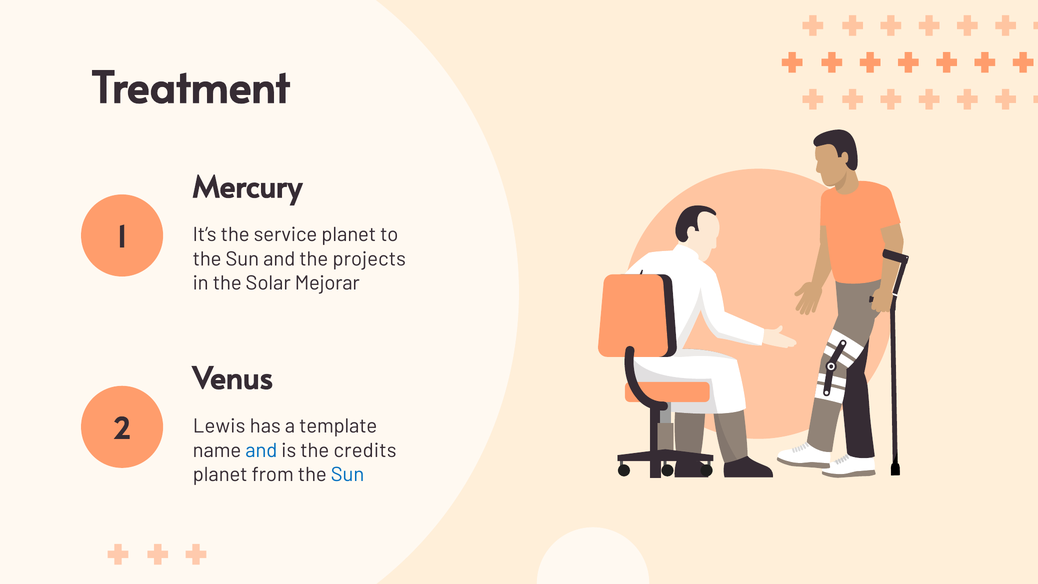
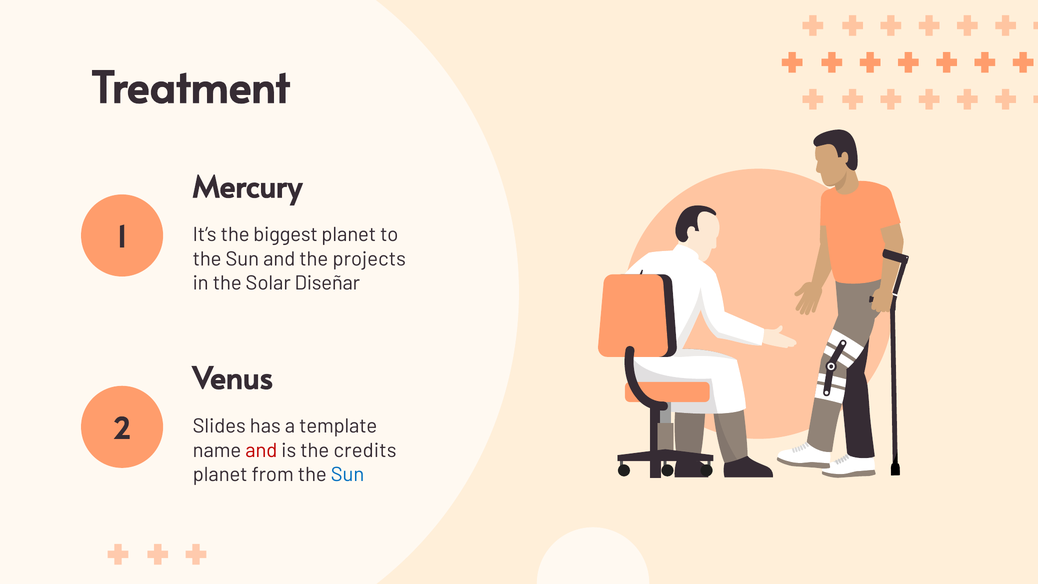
service: service -> biggest
Mejorar: Mejorar -> Diseñar
Lewis: Lewis -> Slides
and at (261, 450) colour: blue -> red
